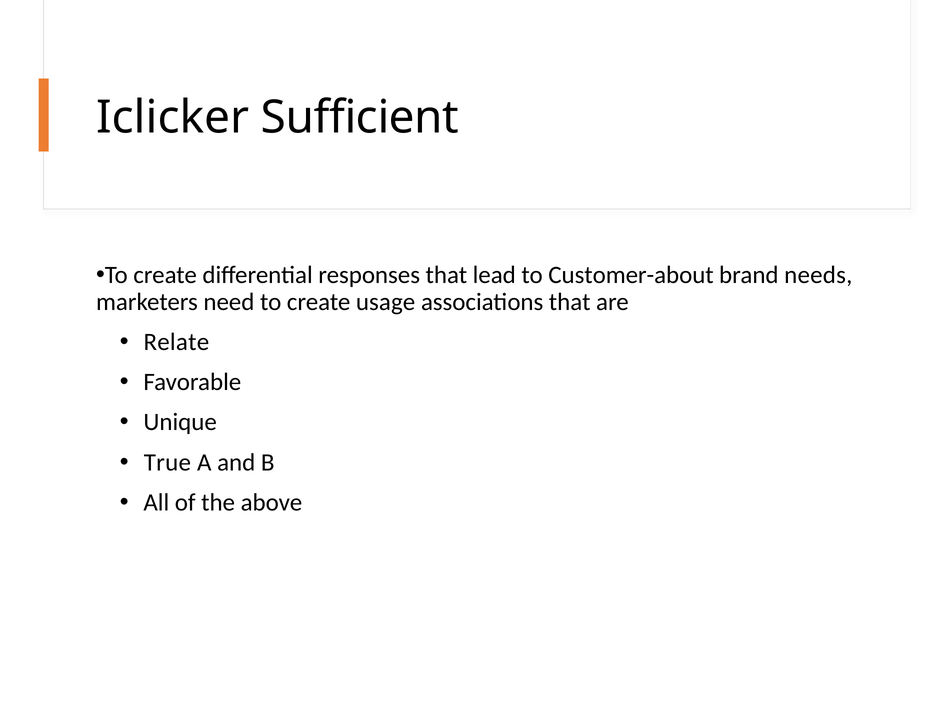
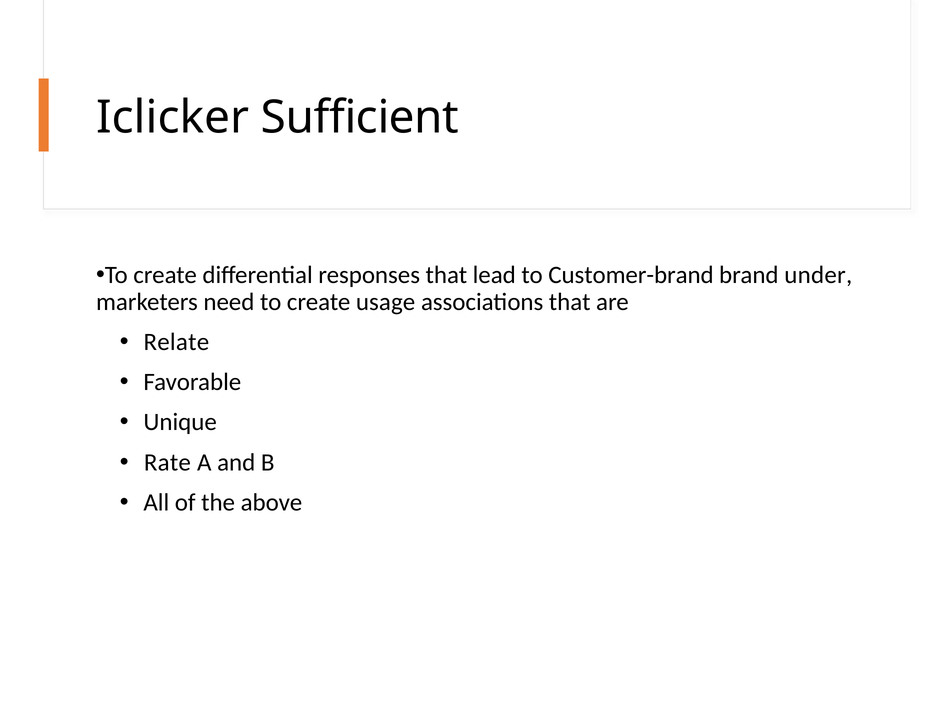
Customer-about: Customer-about -> Customer-brand
needs: needs -> under
True: True -> Rate
